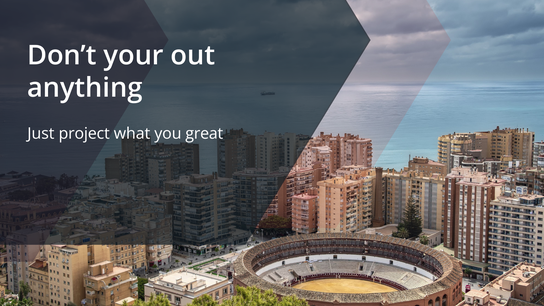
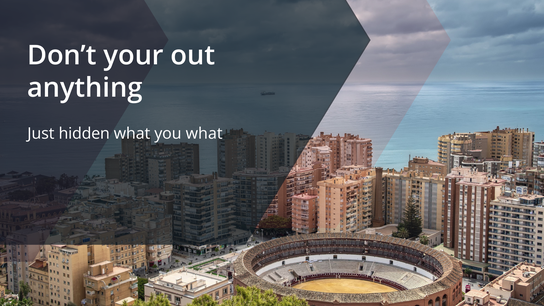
project: project -> hidden
you great: great -> what
